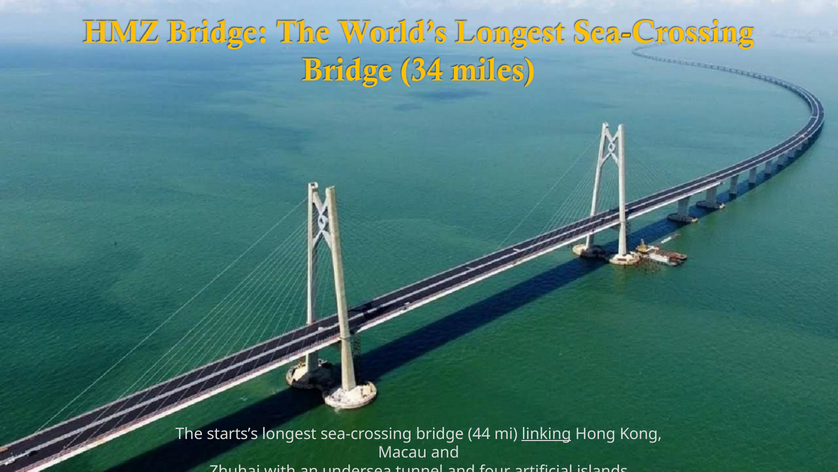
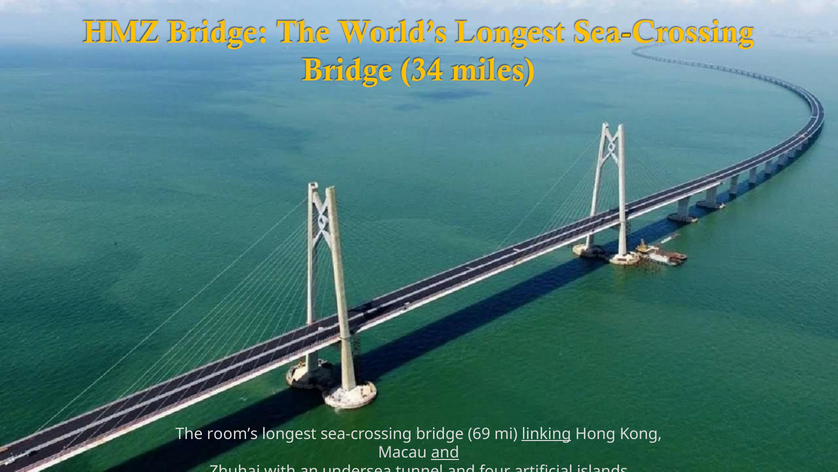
starts’s: starts’s -> room’s
44: 44 -> 69
and at (445, 452) underline: none -> present
